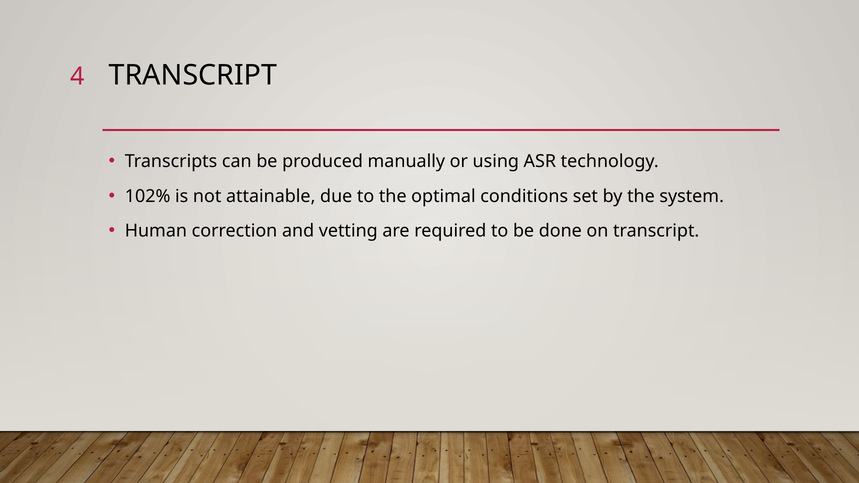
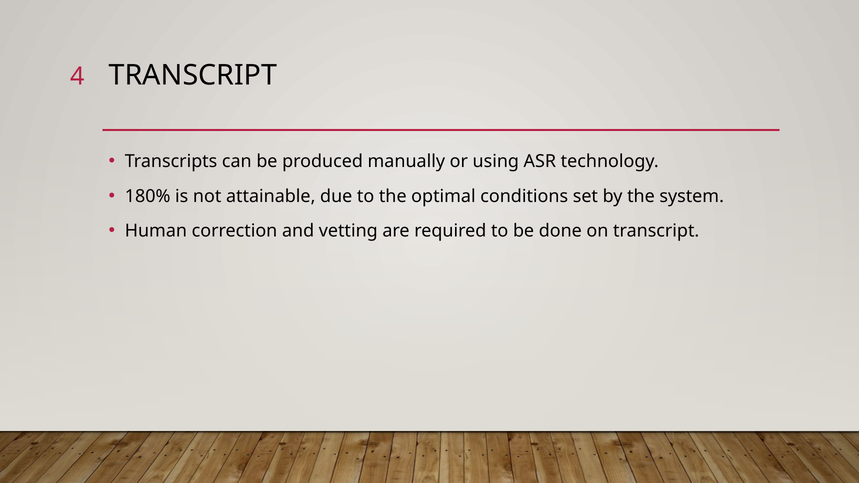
102%: 102% -> 180%
